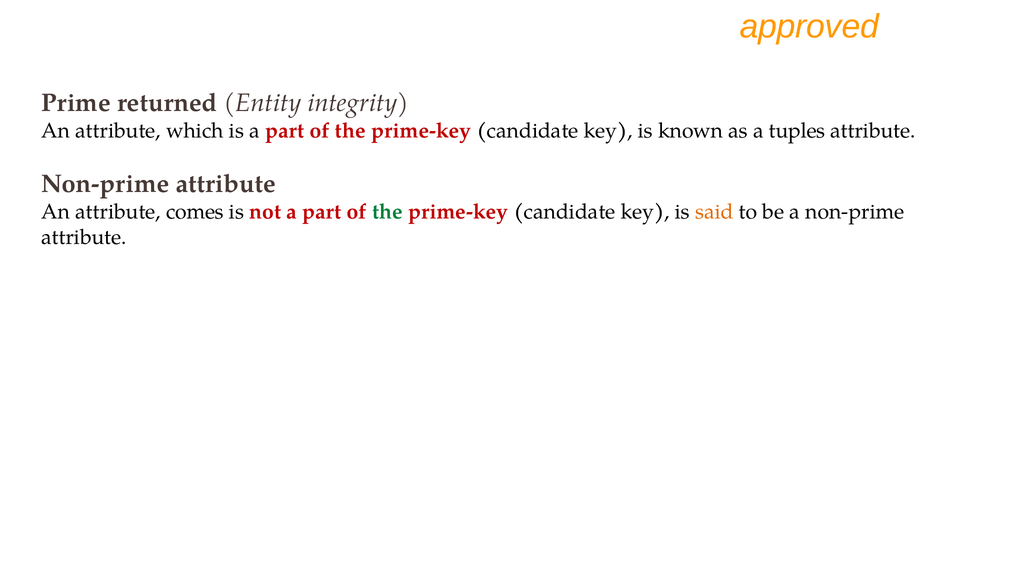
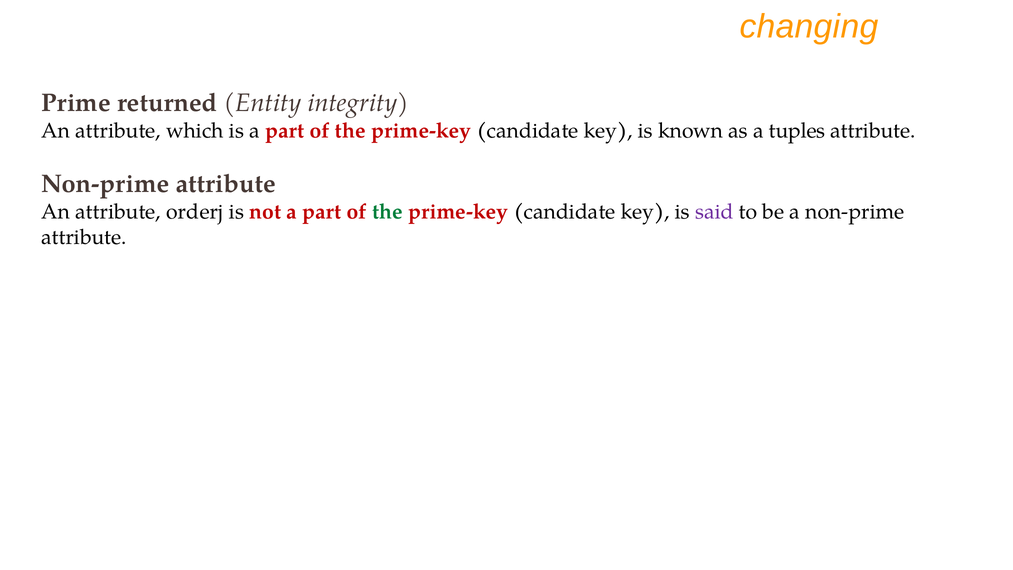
approved: approved -> changing
comes: comes -> orderj
said colour: orange -> purple
